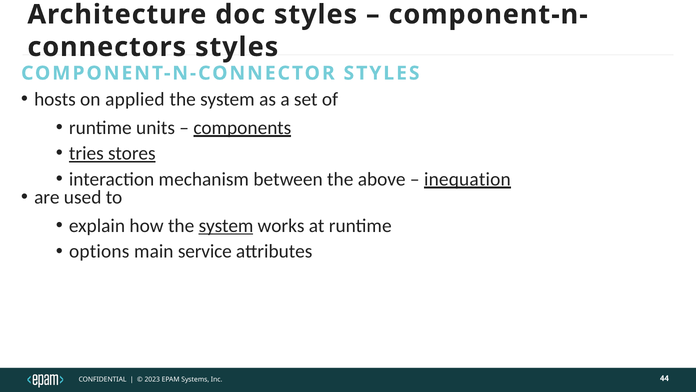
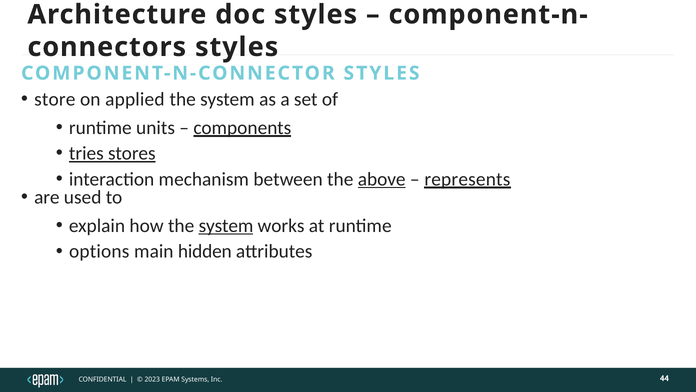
hosts: hosts -> store
above underline: none -> present
inequation: inequation -> represents
service: service -> hidden
